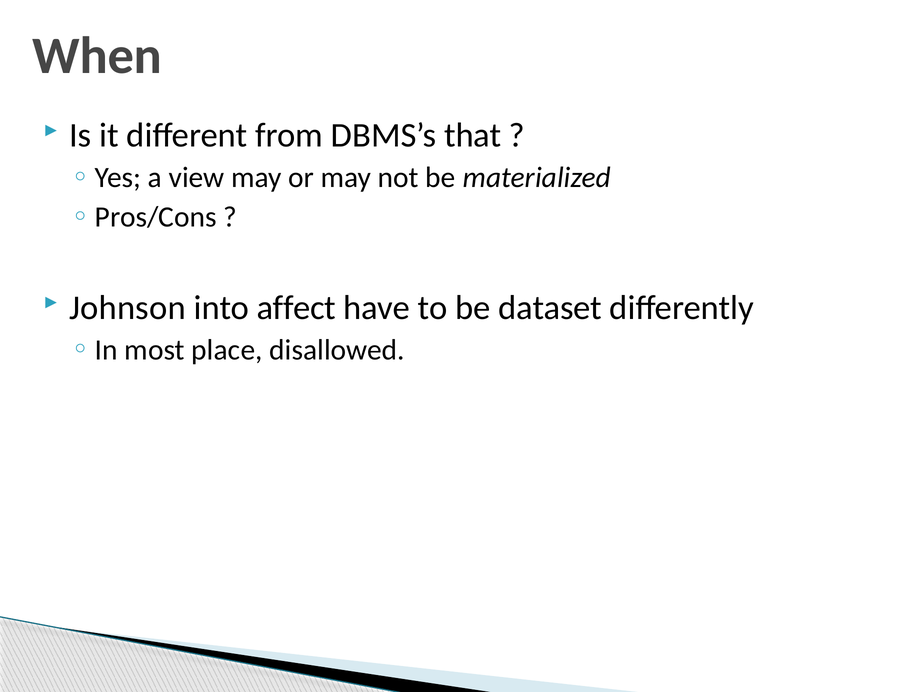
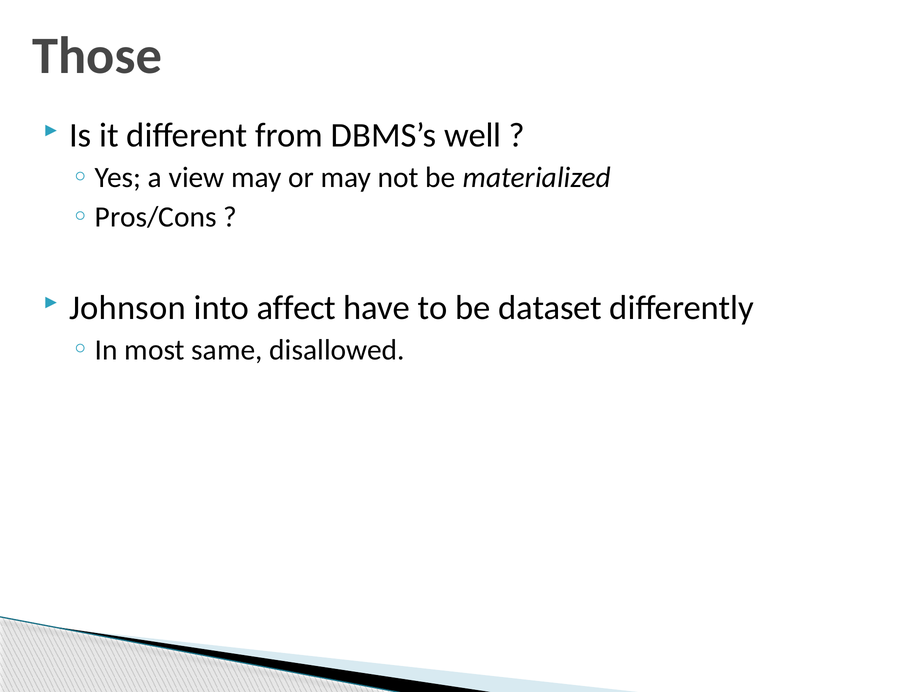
When: When -> Those
that: that -> well
place: place -> same
